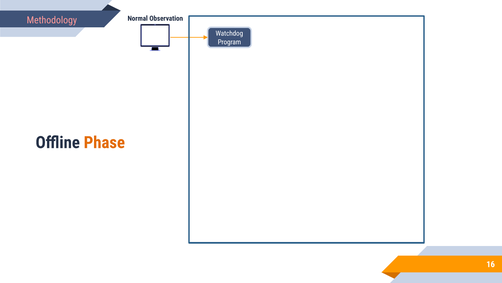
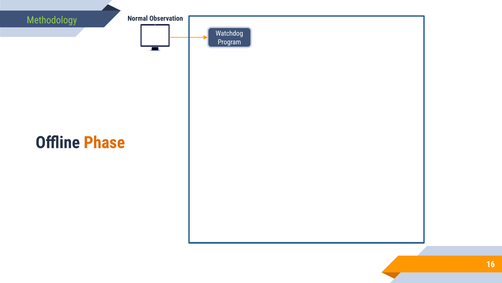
Methodology colour: pink -> light green
